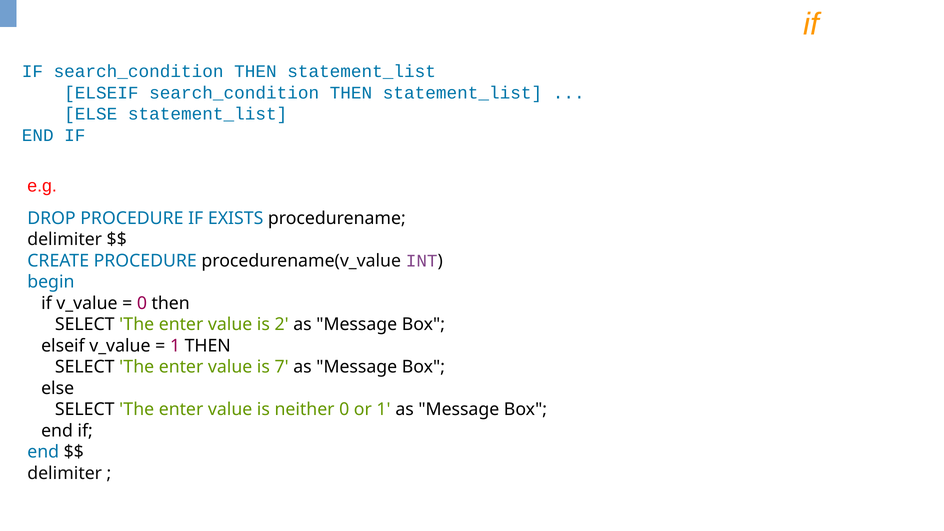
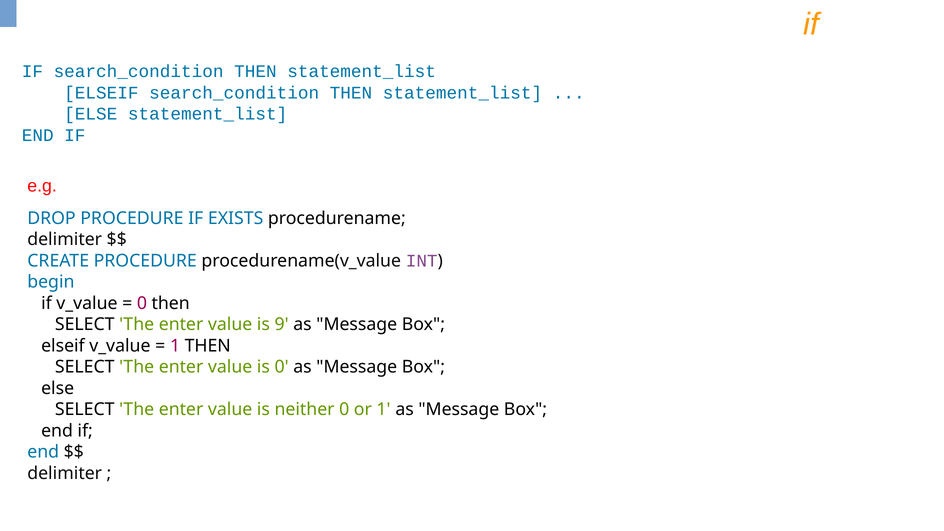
2: 2 -> 9
is 7: 7 -> 0
